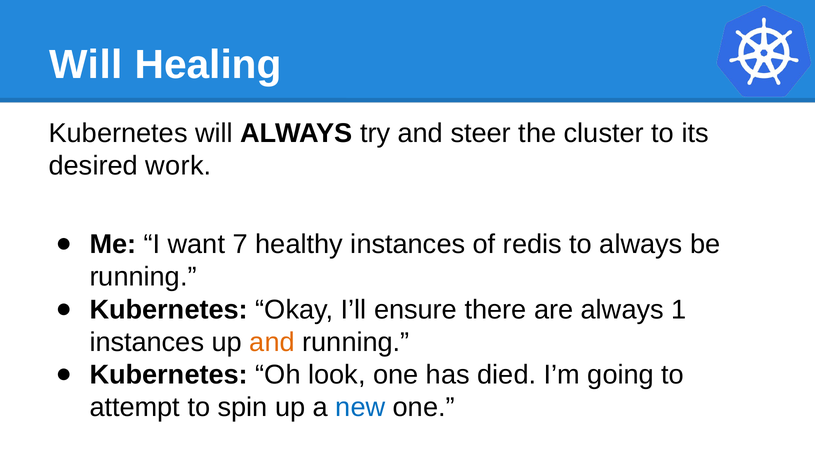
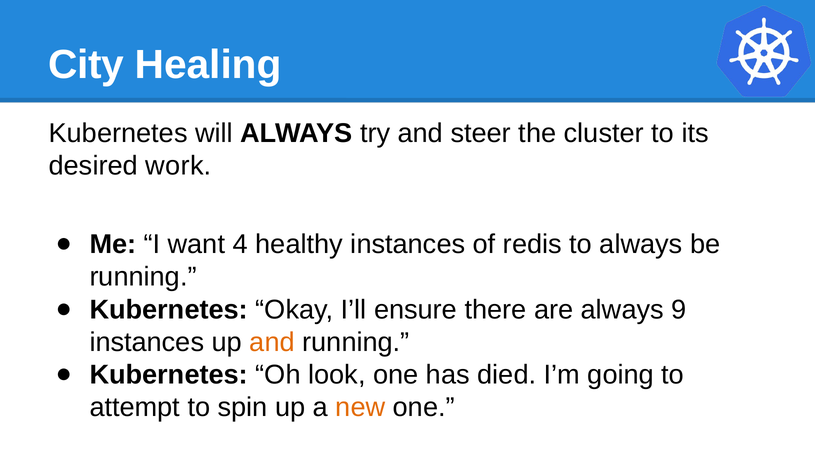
Will at (86, 65): Will -> City
7: 7 -> 4
1: 1 -> 9
new colour: blue -> orange
